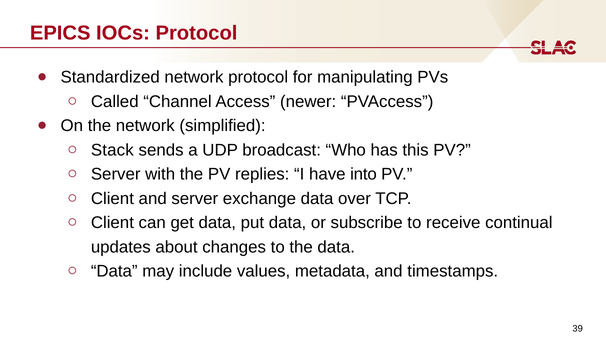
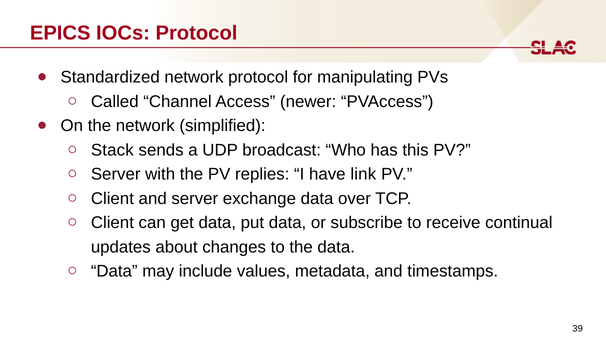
into: into -> link
